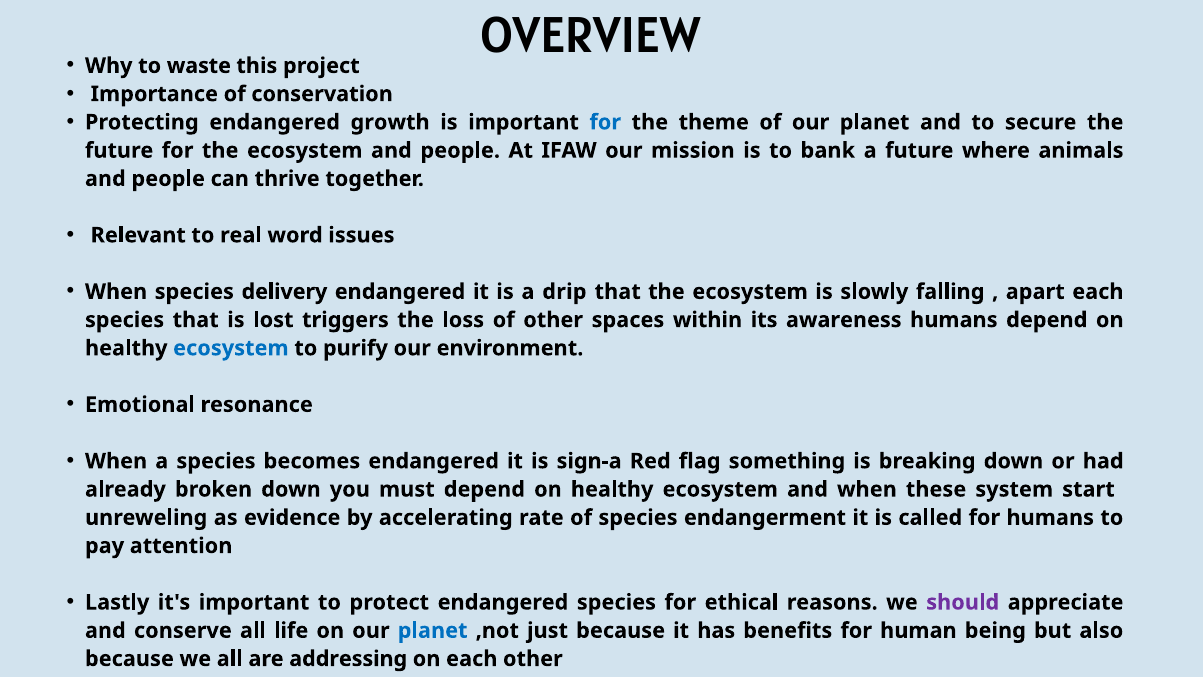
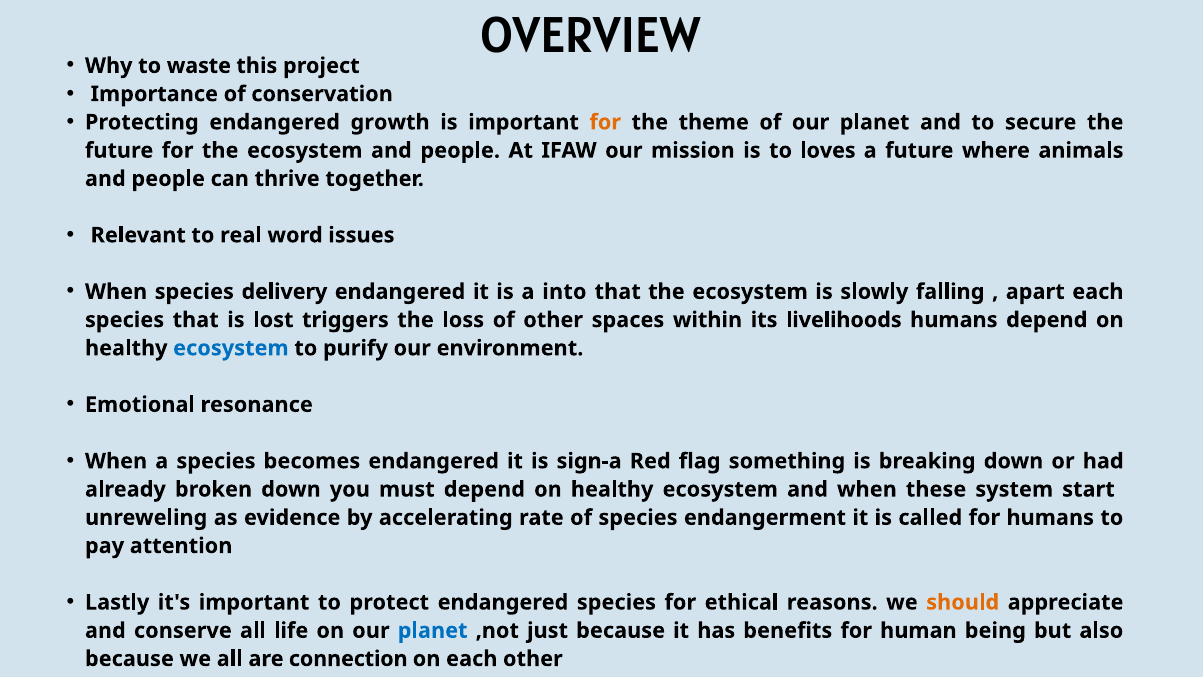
for at (605, 122) colour: blue -> orange
bank: bank -> loves
drip: drip -> into
awareness: awareness -> livelihoods
should colour: purple -> orange
addressing: addressing -> connection
